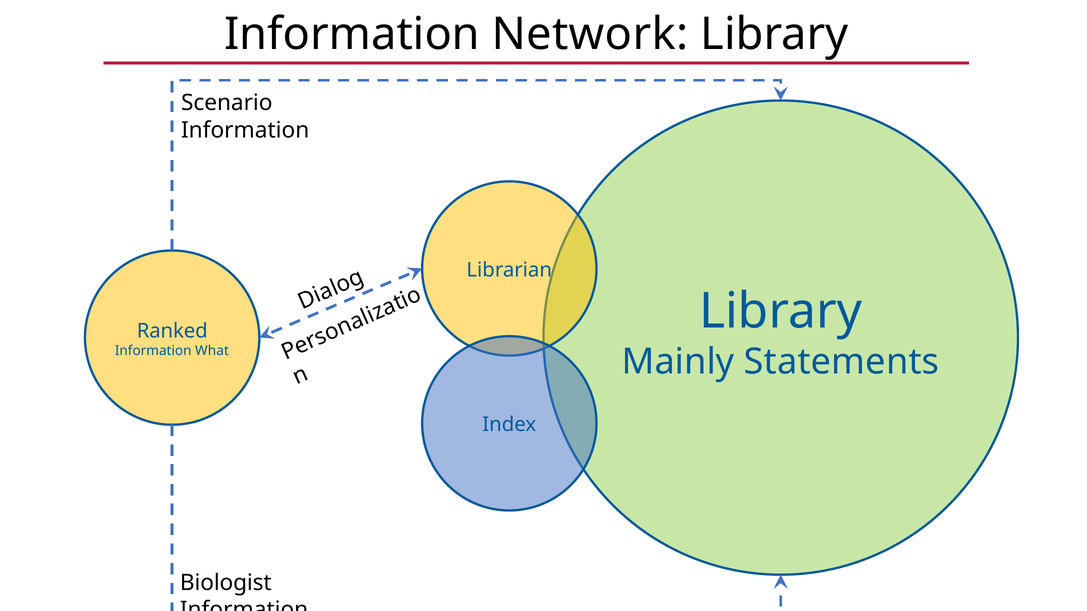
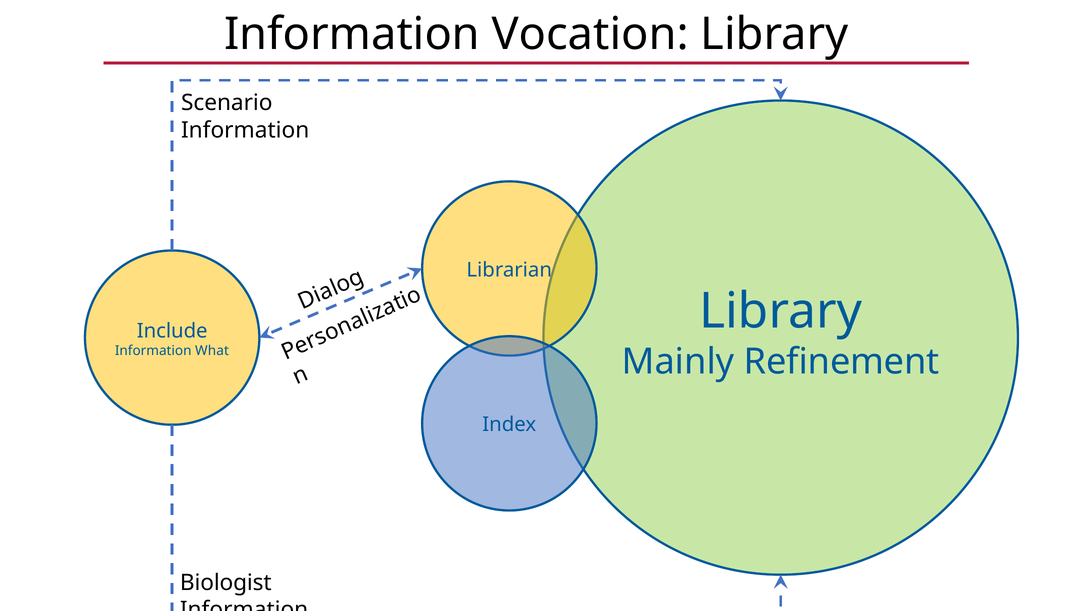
Network: Network -> Vocation
Ranked: Ranked -> Include
Statements: Statements -> Refinement
